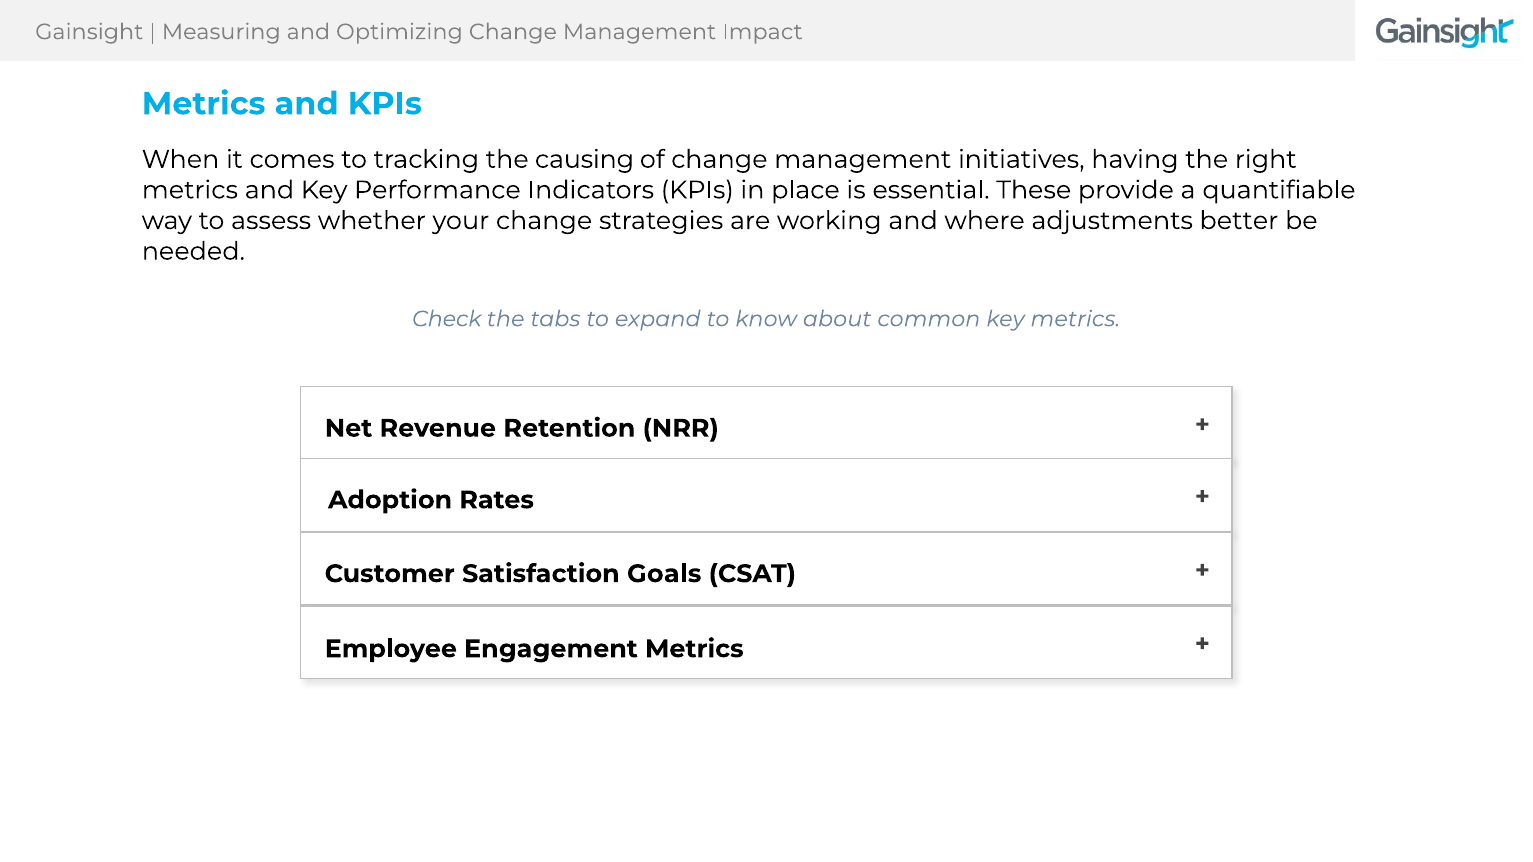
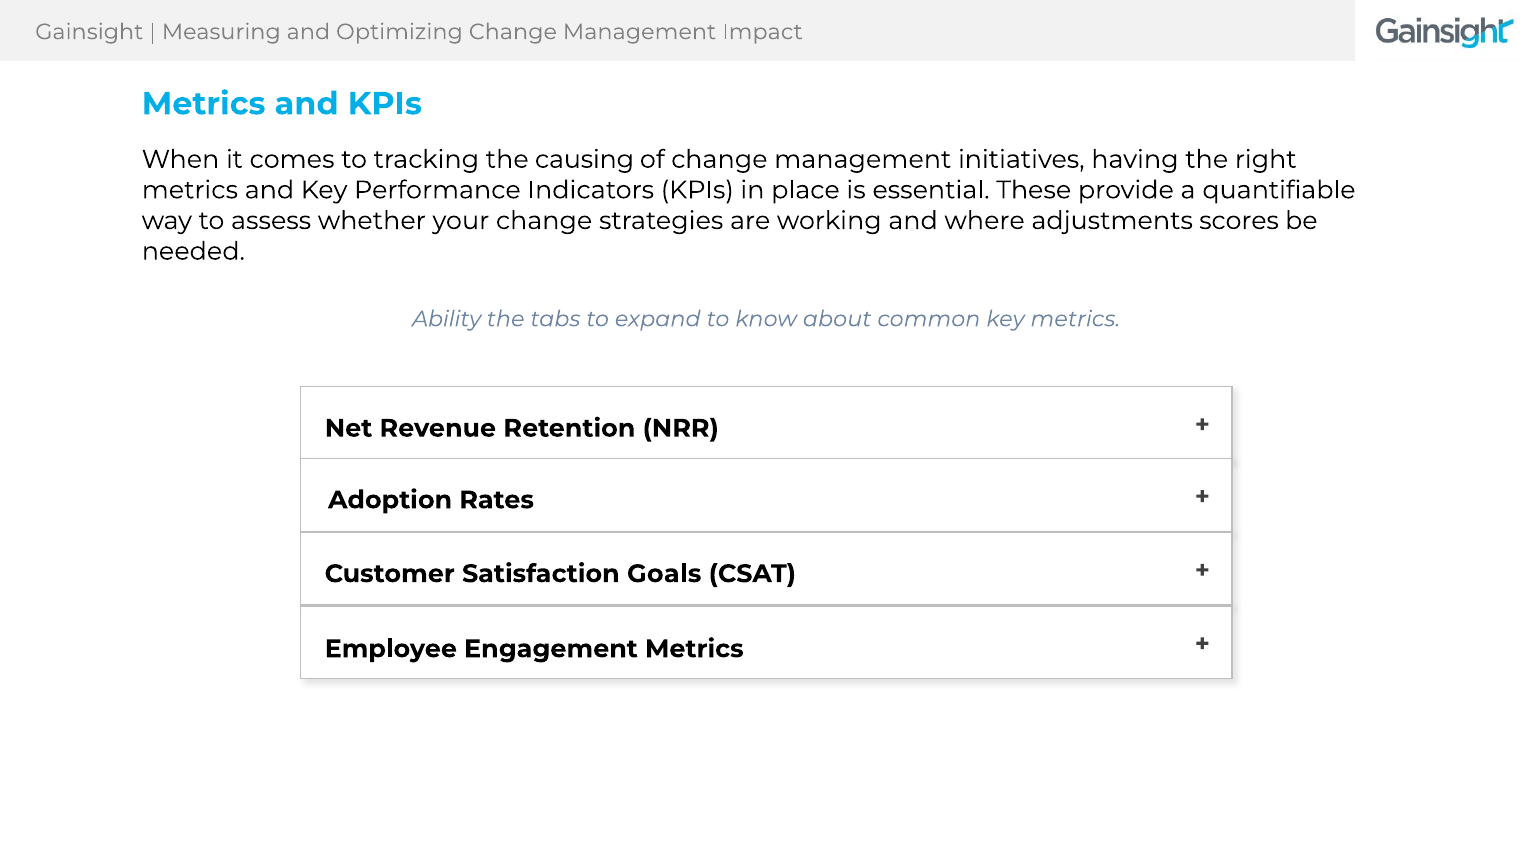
better: better -> scores
Check: Check -> Ability
